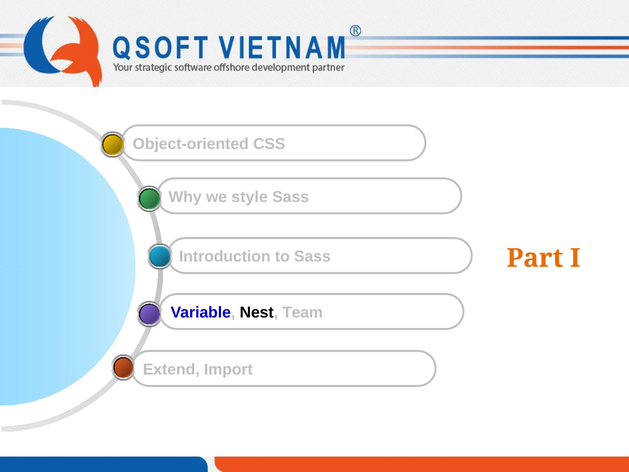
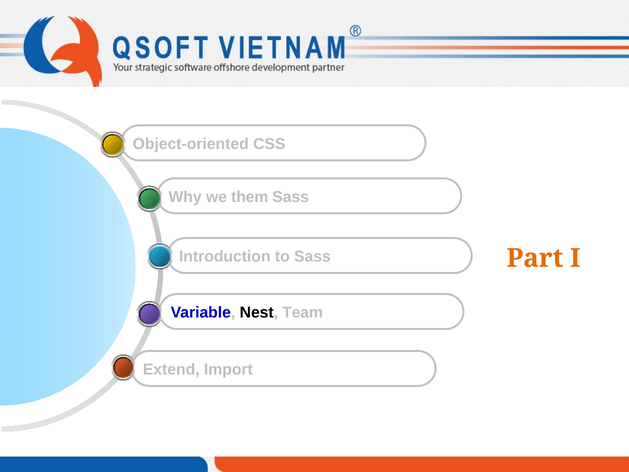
style: style -> them
